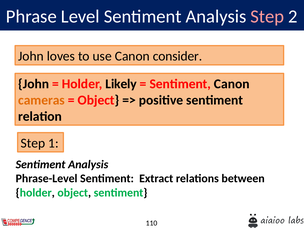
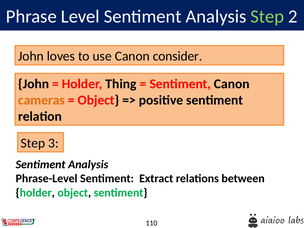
Step at (267, 17) colour: pink -> light green
Likely: Likely -> Thing
1: 1 -> 3
